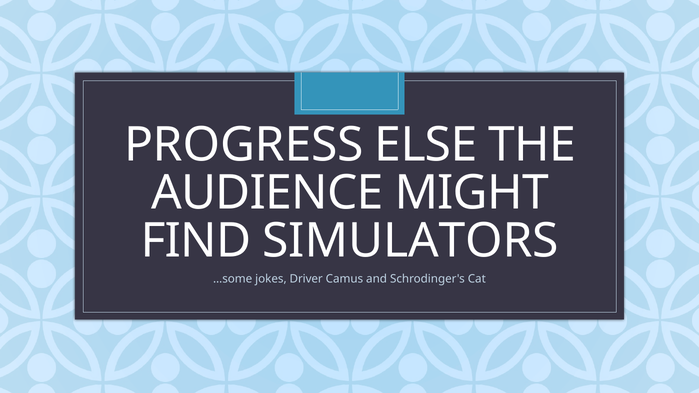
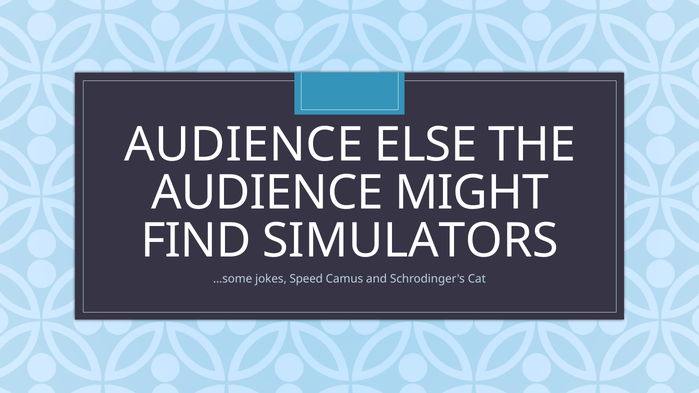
PROGRESS at (244, 145): PROGRESS -> AUDIENCE
Driver: Driver -> Speed
